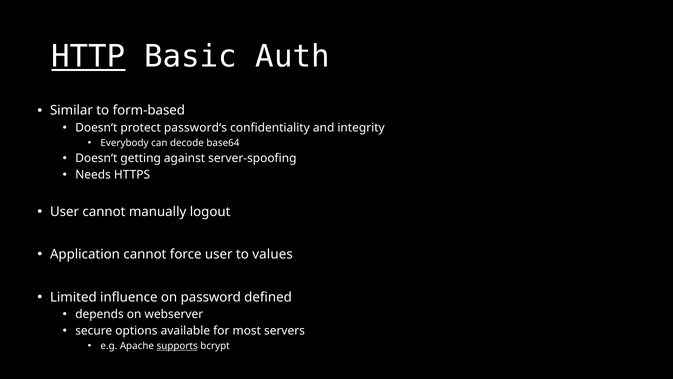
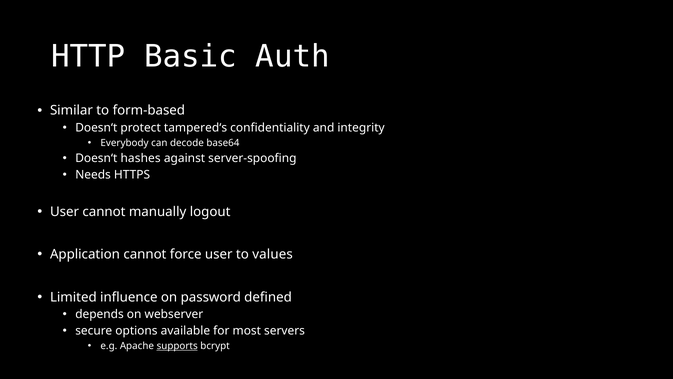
HTTP underline: present -> none
password‘s: password‘s -> tampered‘s
getting: getting -> hashes
